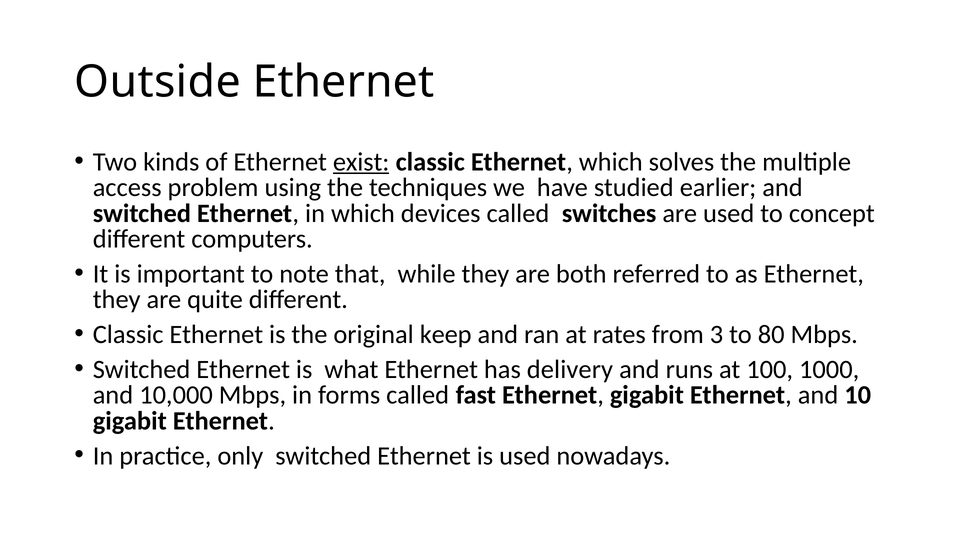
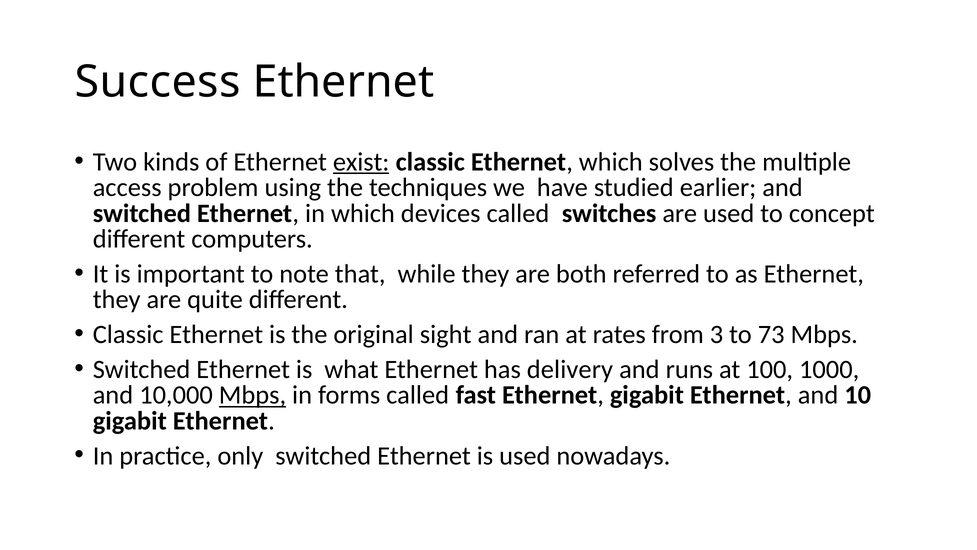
Outside: Outside -> Success
keep: keep -> sight
80: 80 -> 73
Mbps at (252, 395) underline: none -> present
